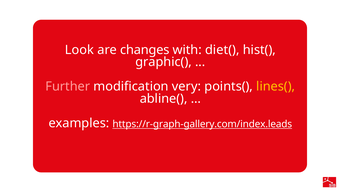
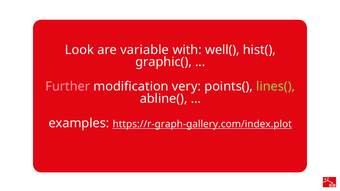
changes: changes -> variable
diet(: diet( -> well(
lines( colour: yellow -> light green
https://r-graph-gallery.com/index.leads: https://r-graph-gallery.com/index.leads -> https://r-graph-gallery.com/index.plot
